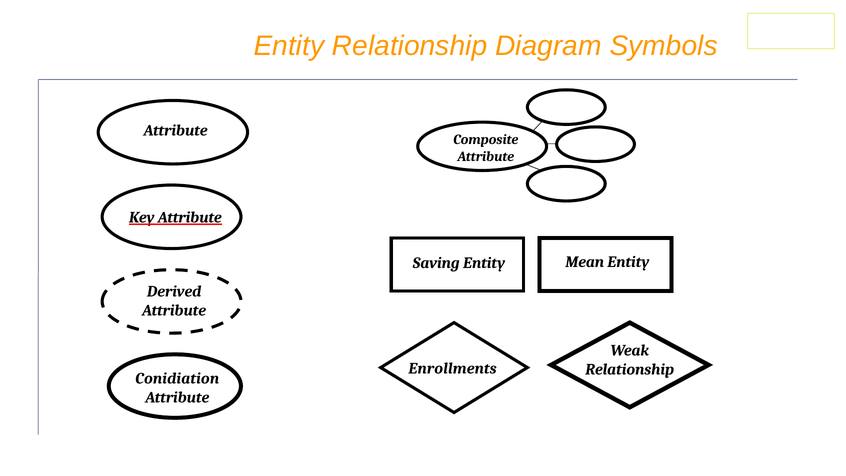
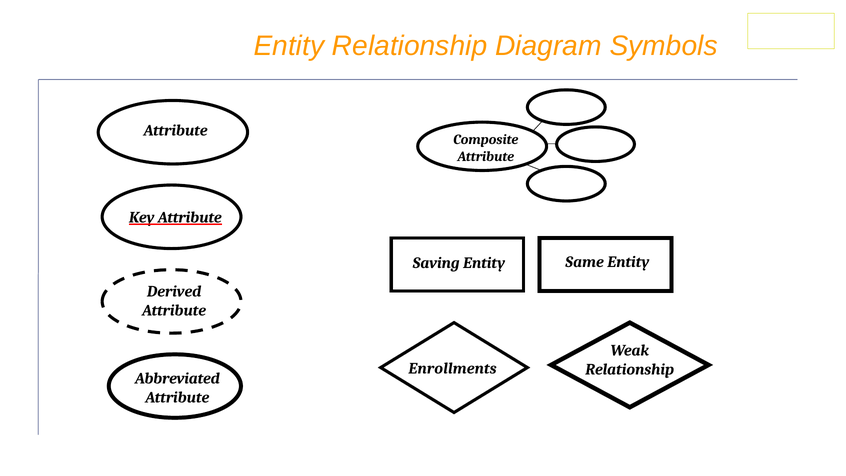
Mean: Mean -> Same
Conidiation: Conidiation -> Abbreviated
